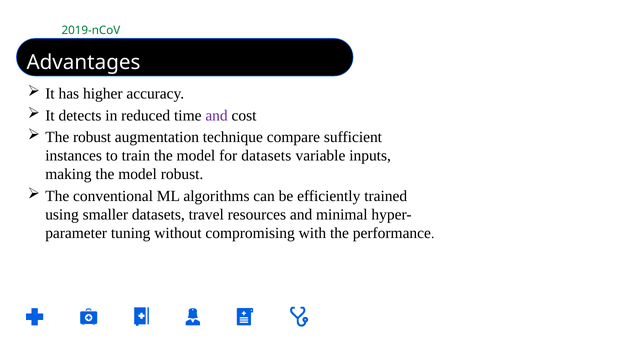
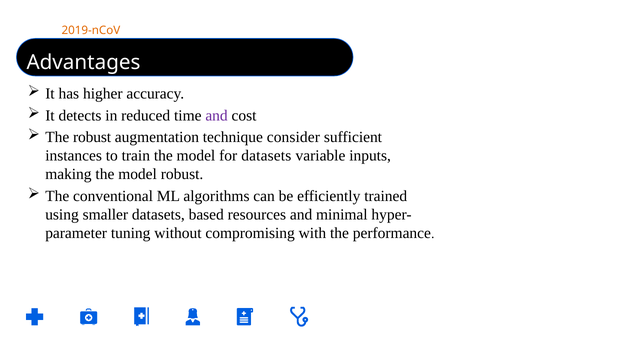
2019-nCoV colour: green -> orange
compare: compare -> consider
travel: travel -> based
